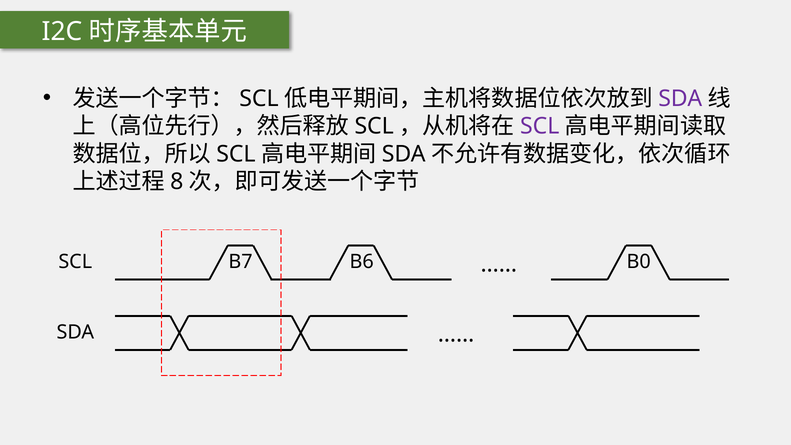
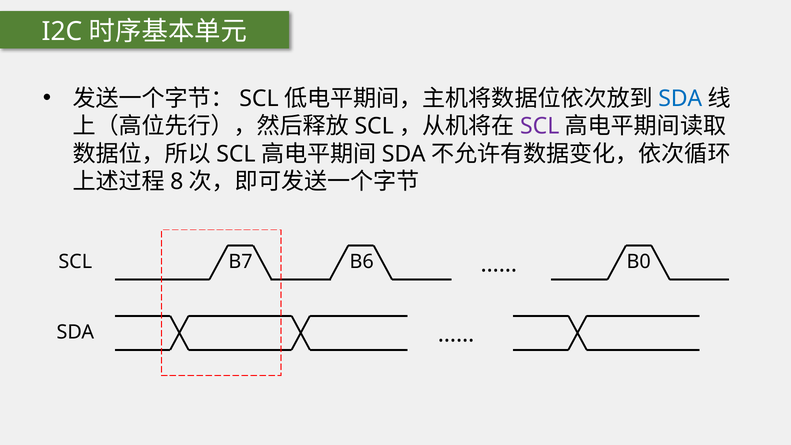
SDA at (680, 99) colour: purple -> blue
